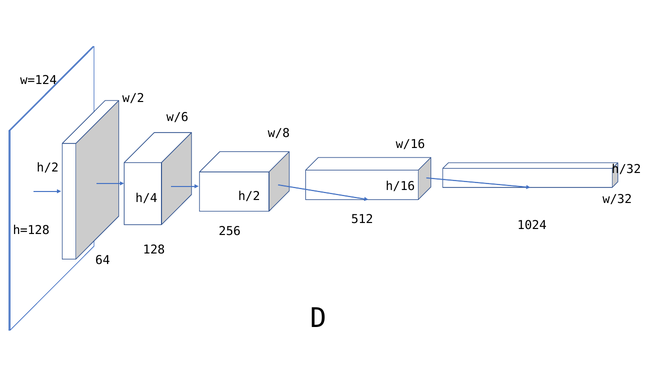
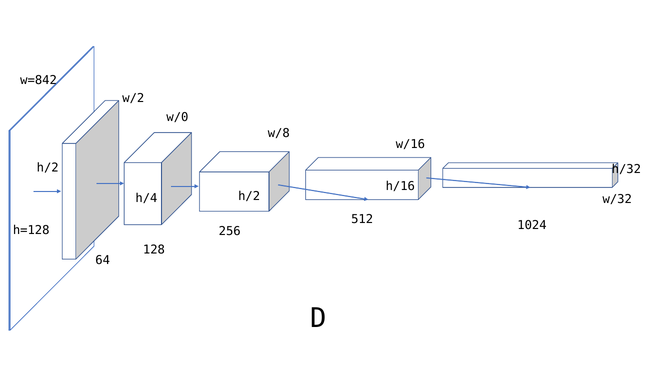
w=124: w=124 -> w=842
w/6: w/6 -> w/0
